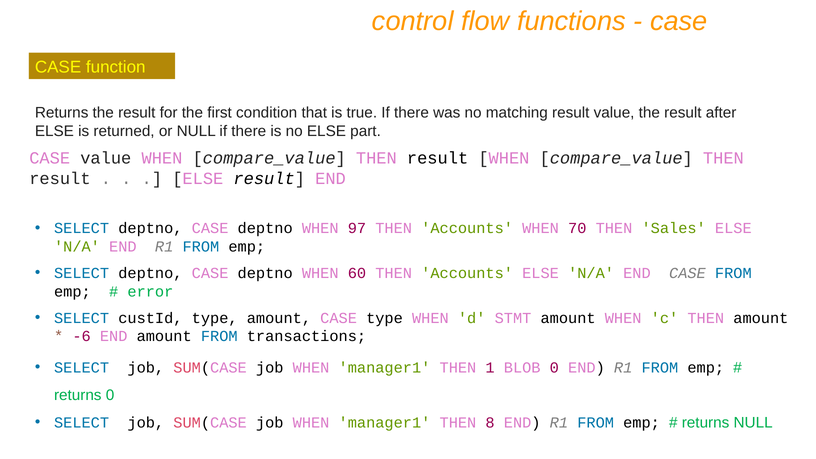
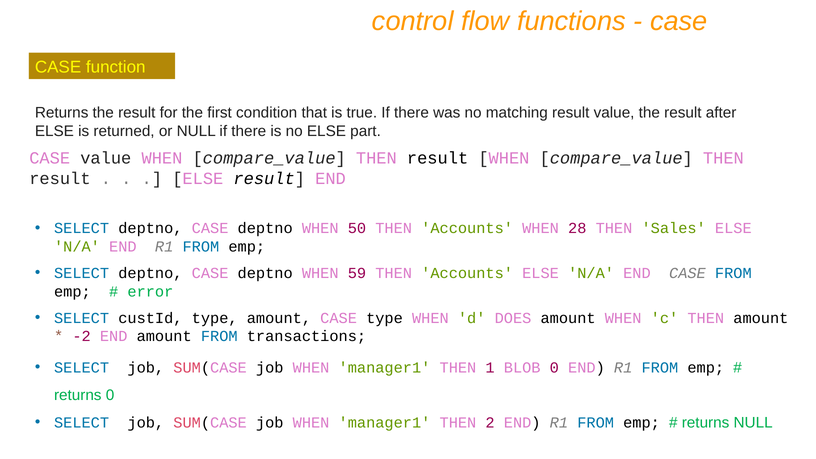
97: 97 -> 50
70: 70 -> 28
60: 60 -> 59
STMT: STMT -> DOES
-6: -6 -> -2
8: 8 -> 2
